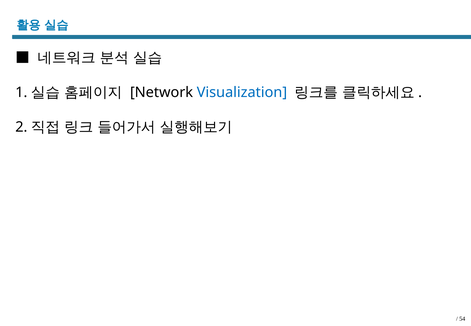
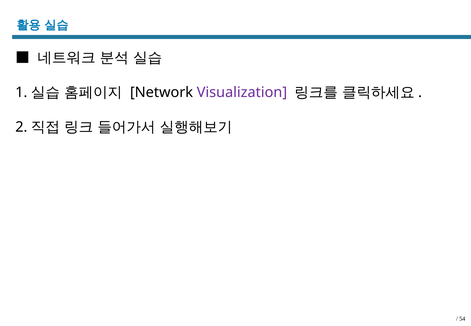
Visualization colour: blue -> purple
